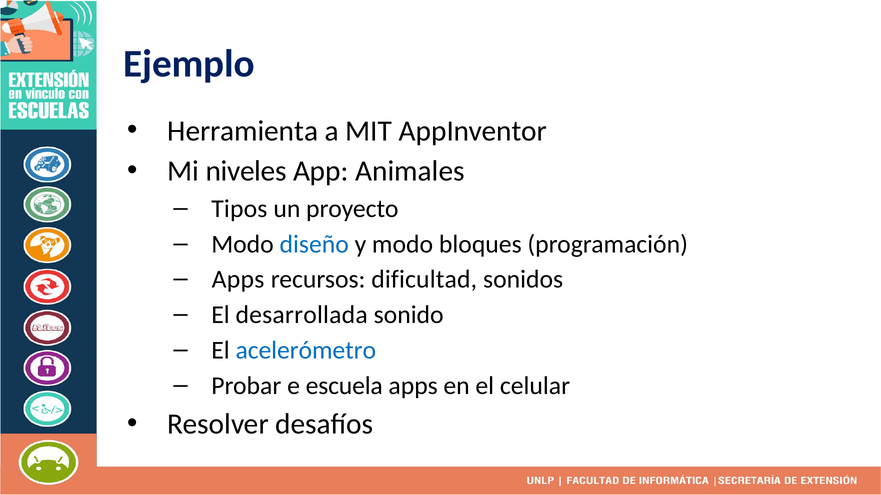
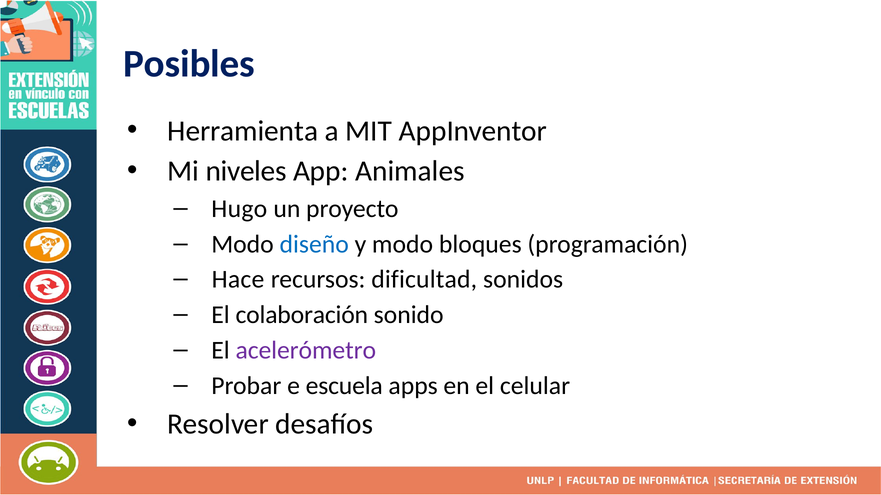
Ejemplo: Ejemplo -> Posibles
Tipos: Tipos -> Hugo
Apps at (238, 280): Apps -> Hace
desarrollada: desarrollada -> colaboración
acelerómetro colour: blue -> purple
